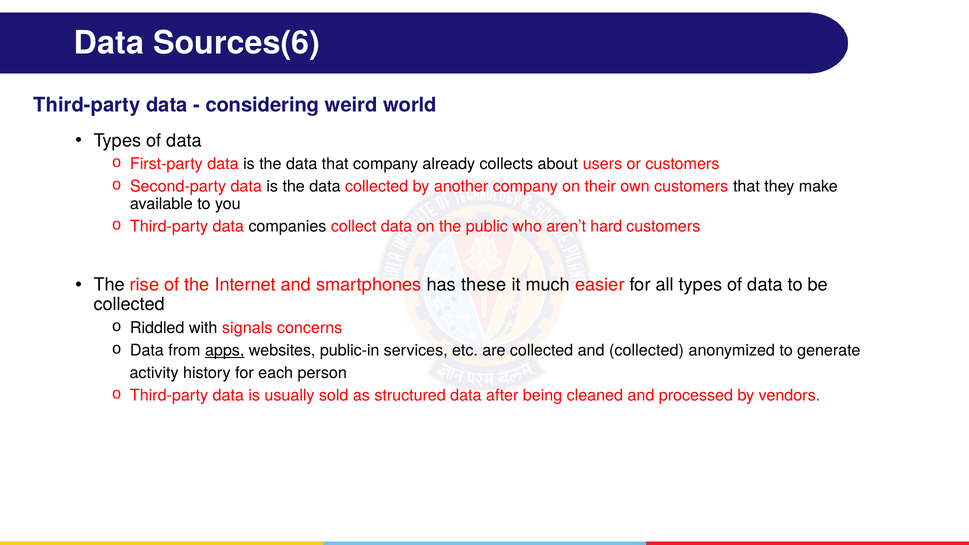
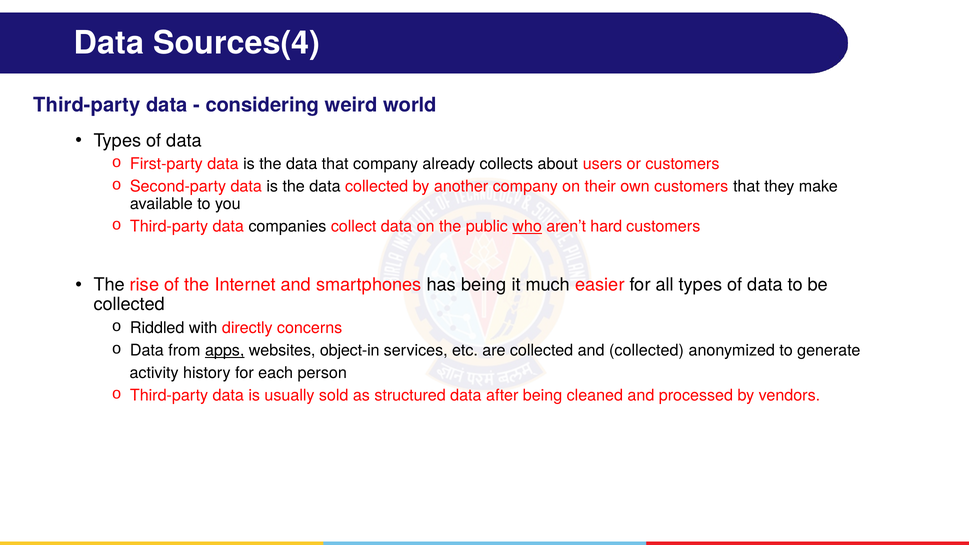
Sources(6: Sources(6 -> Sources(4
who underline: none -> present
has these: these -> being
signals: signals -> directly
public-in: public-in -> object-in
